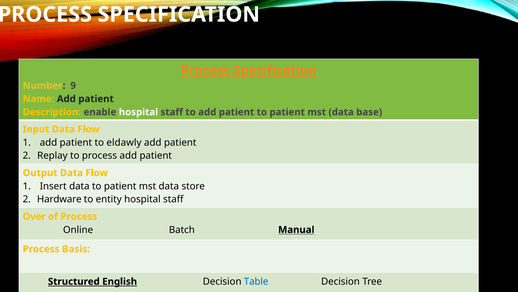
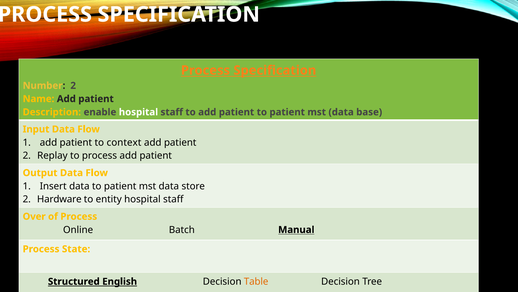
Number 9: 9 -> 2
eldawly: eldawly -> context
Basis: Basis -> State
Table colour: blue -> orange
